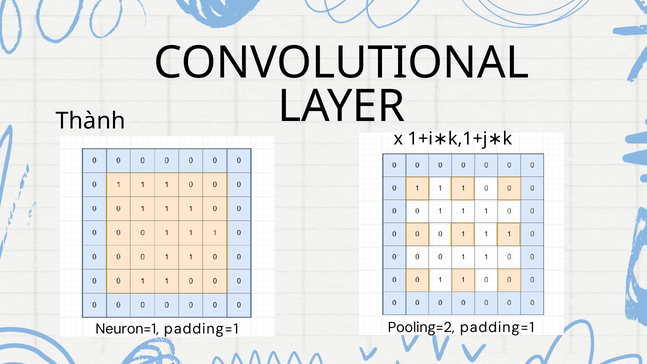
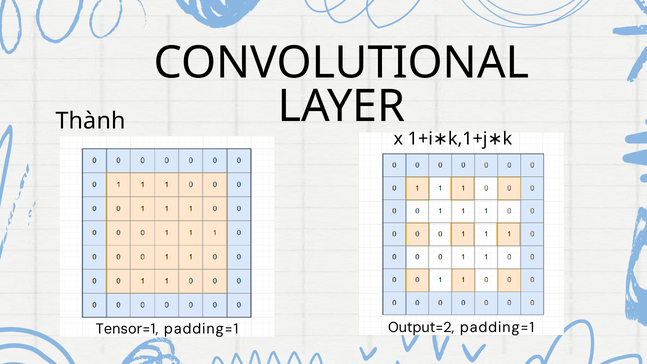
Neuron=1: Neuron=1 -> Tensor=1
Pooling=2: Pooling=2 -> Output=2
